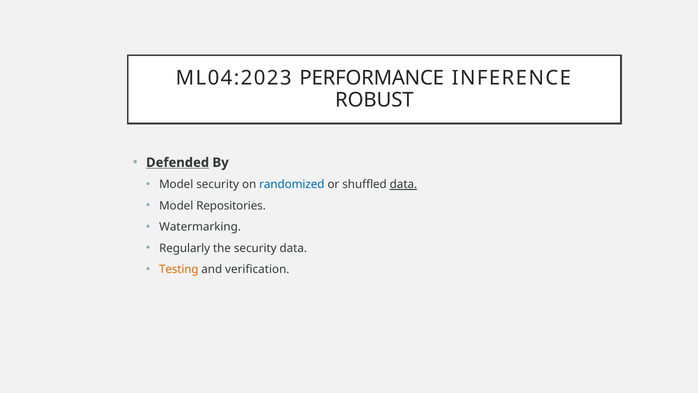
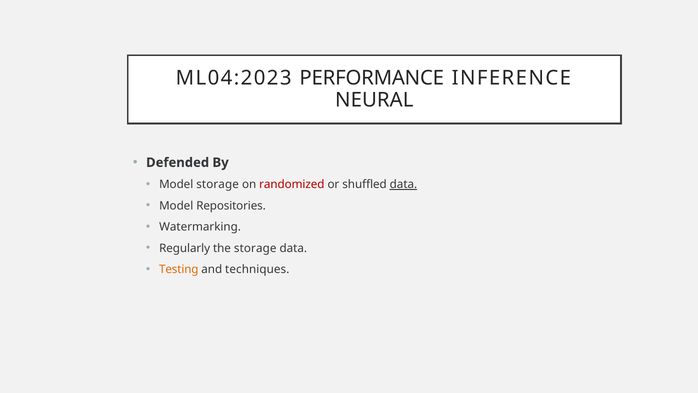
ROBUST: ROBUST -> NEURAL
Defended underline: present -> none
Model security: security -> storage
randomized colour: blue -> red
the security: security -> storage
verification: verification -> techniques
